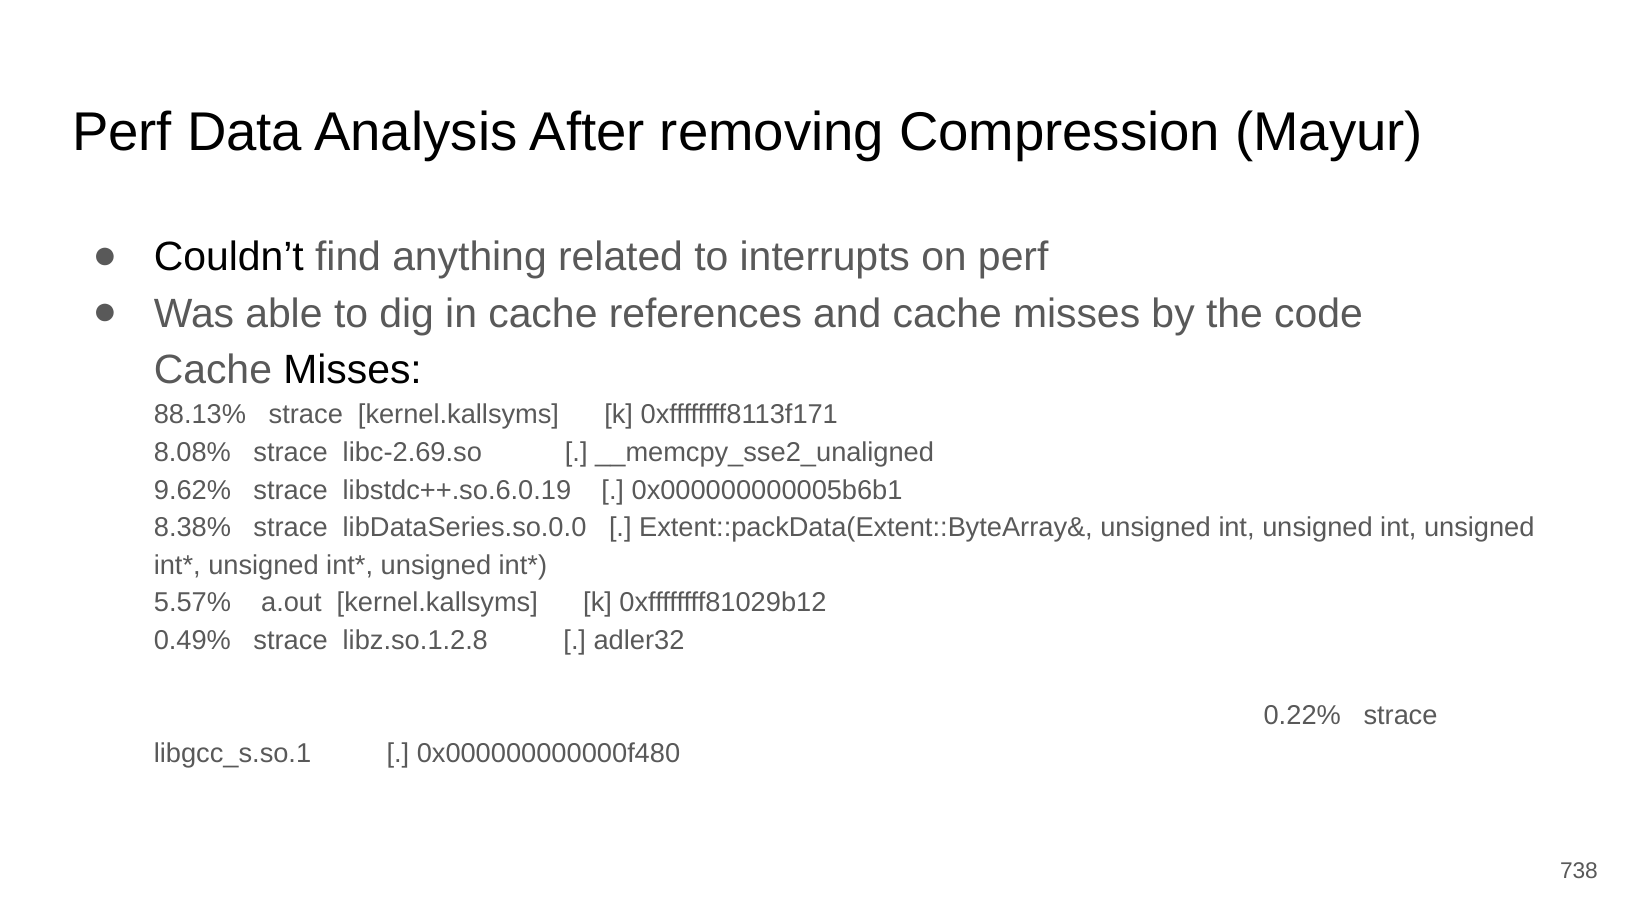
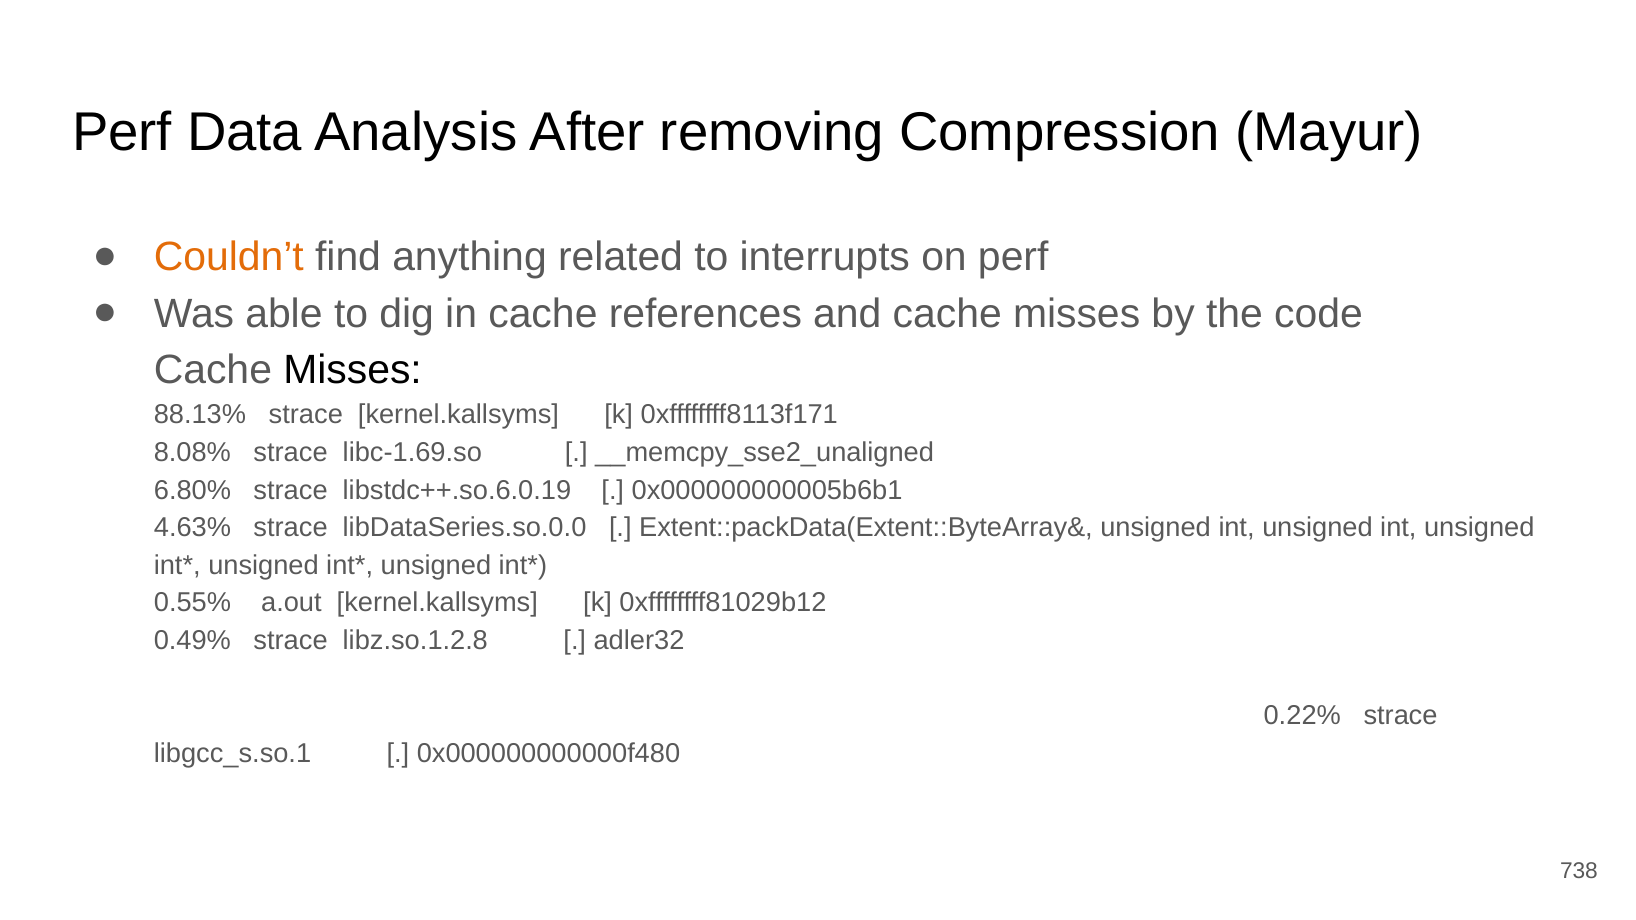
Couldn’t colour: black -> orange
libc-2.69.so: libc-2.69.so -> libc-1.69.so
9.62%: 9.62% -> 6.80%
8.38%: 8.38% -> 4.63%
5.57%: 5.57% -> 0.55%
